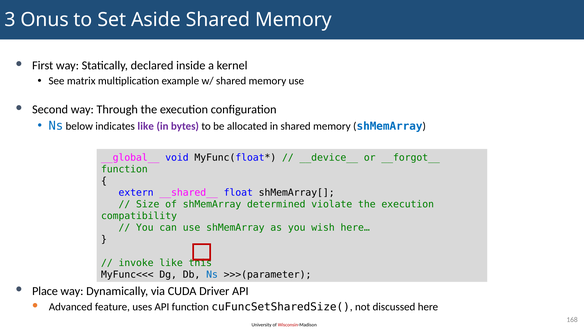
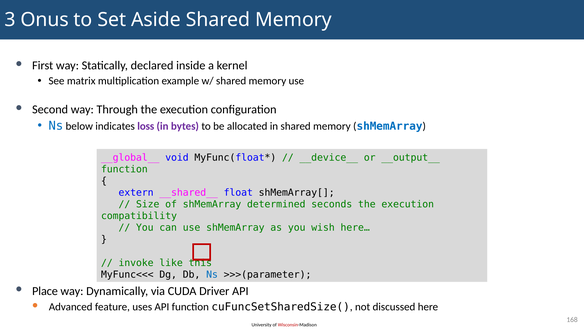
indicates like: like -> loss
__forgot__: __forgot__ -> __output__
violate: violate -> seconds
